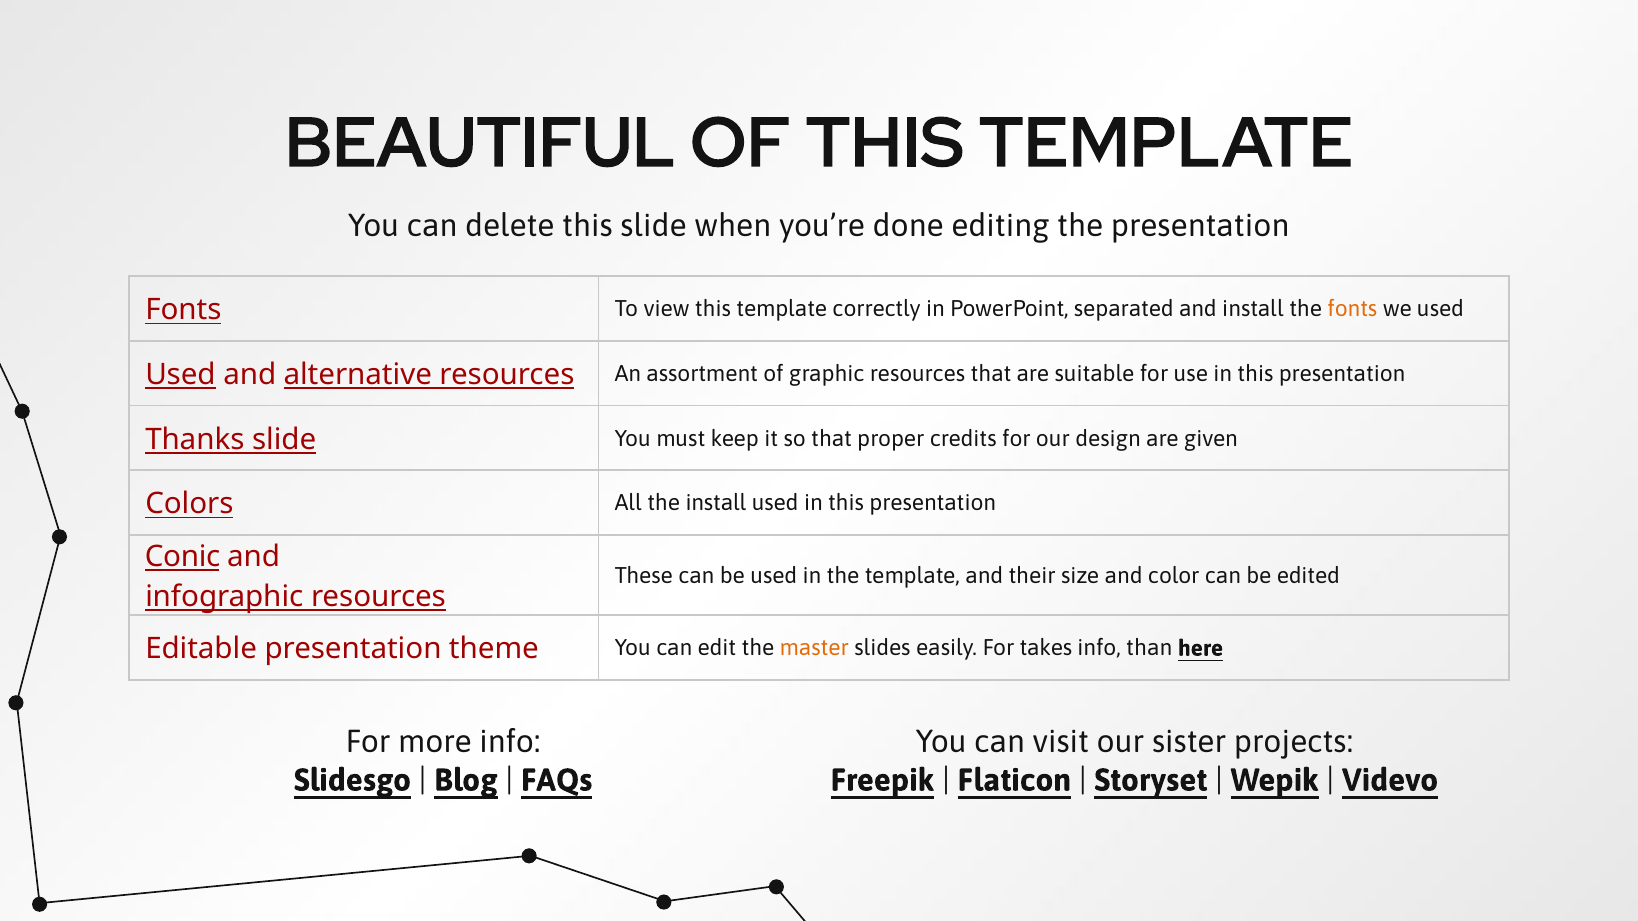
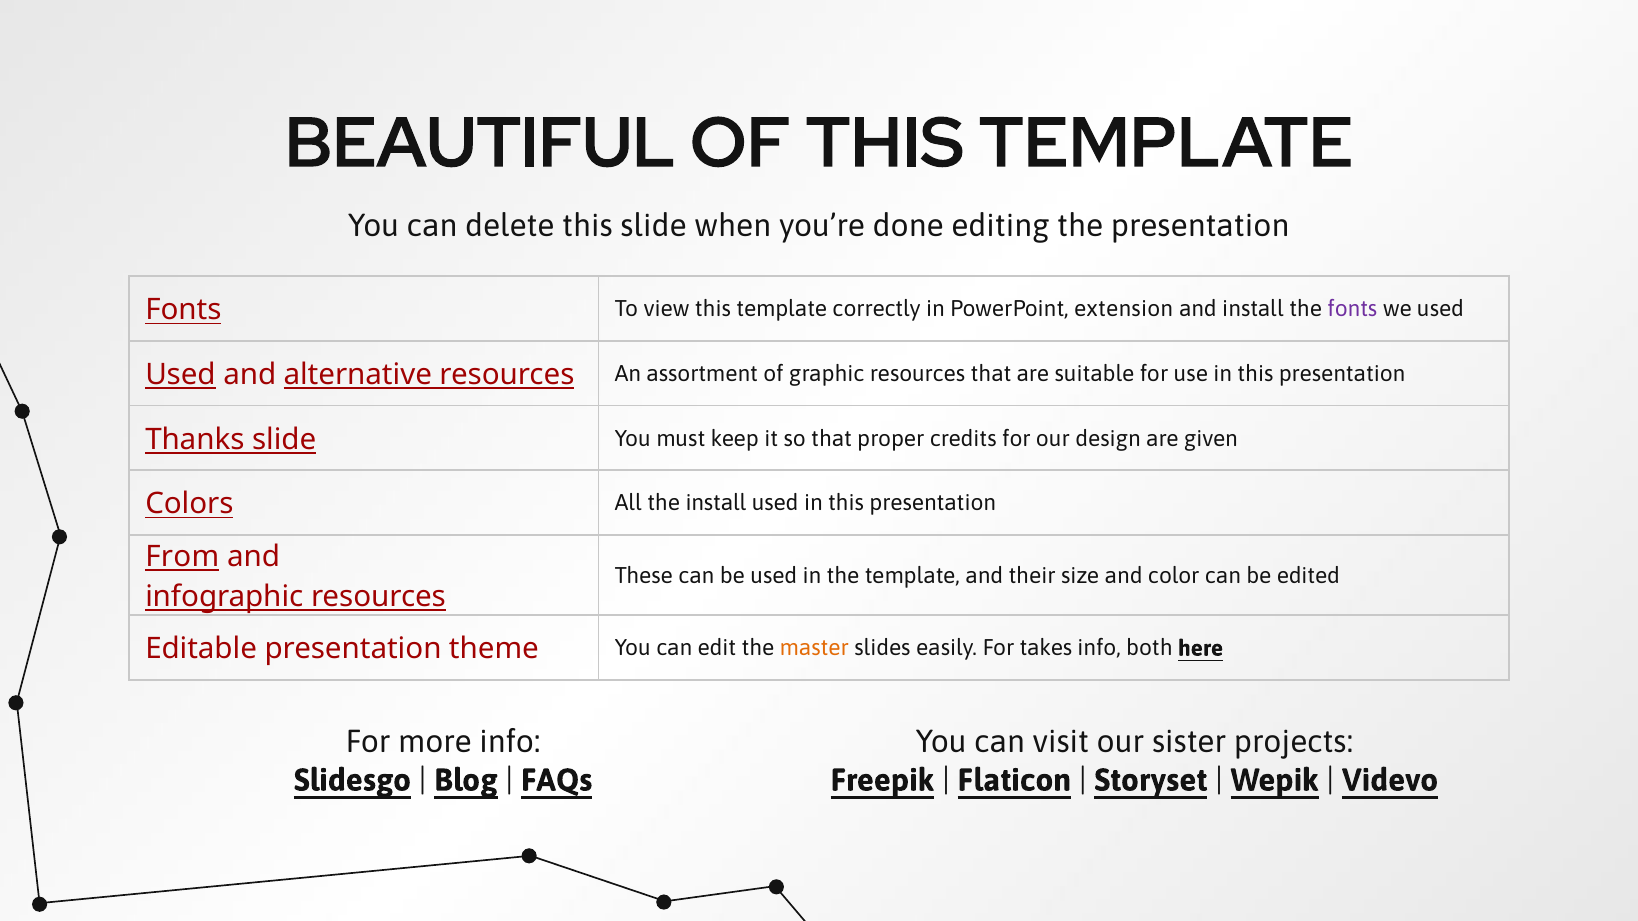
separated: separated -> extension
fonts at (1352, 309) colour: orange -> purple
Conic: Conic -> From
than: than -> both
